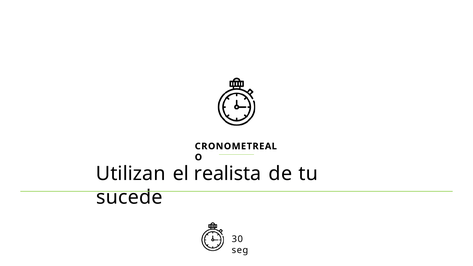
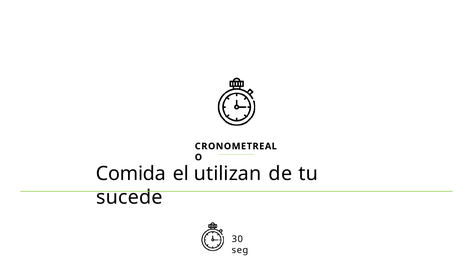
Utilizan: Utilizan -> Comida
realista: realista -> utilizan
